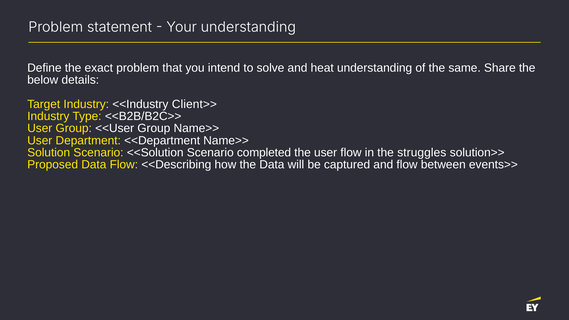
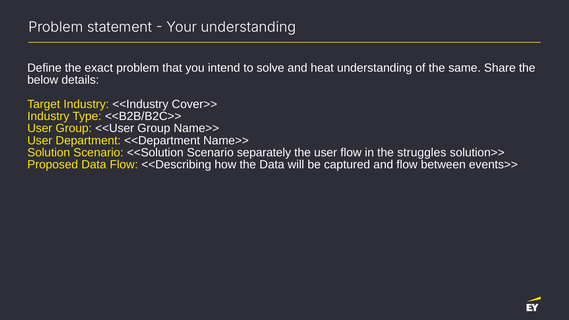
Client>>: Client>> -> Cover>>
completed: completed -> separately
